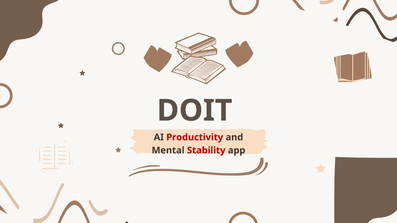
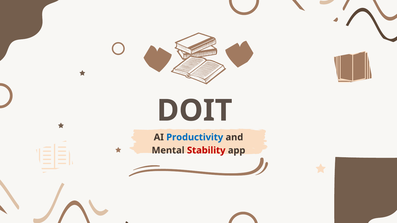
Productivity colour: red -> blue
